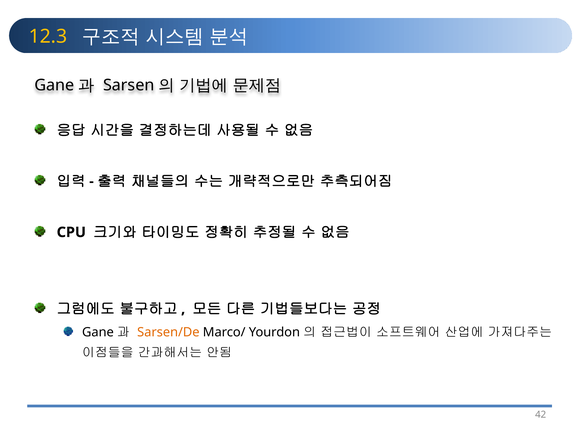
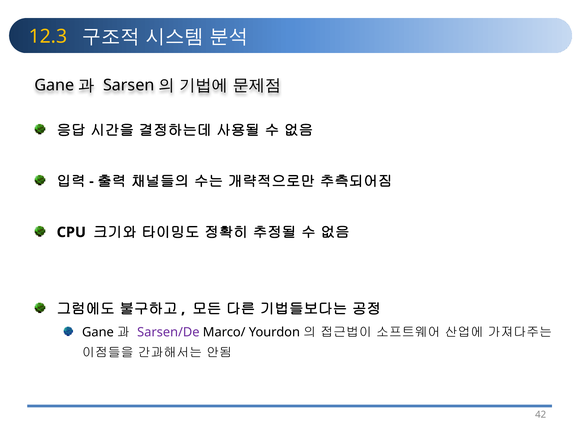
Sarsen/De colour: orange -> purple
